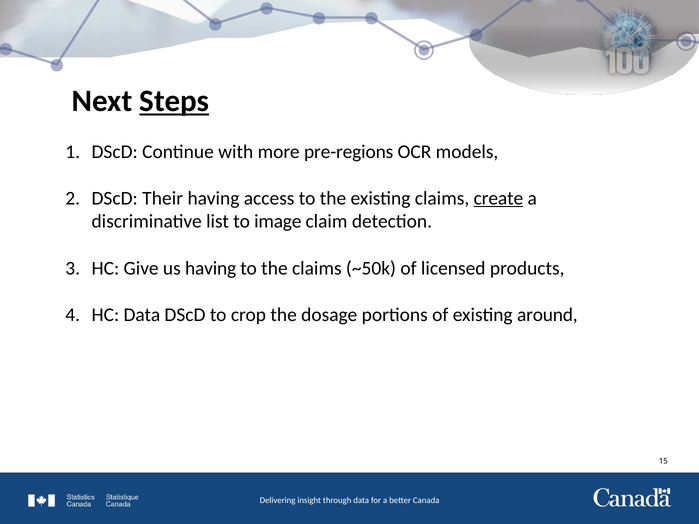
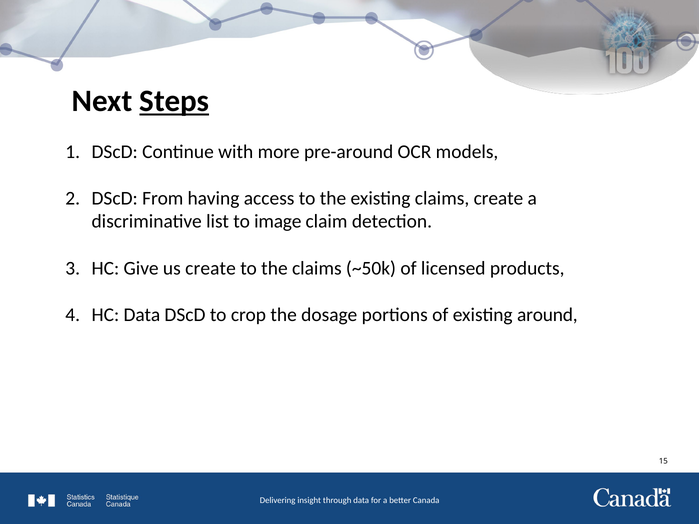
pre-regions: pre-regions -> pre-around
Their: Their -> From
create at (498, 198) underline: present -> none
us having: having -> create
